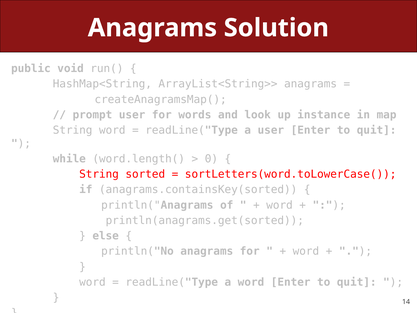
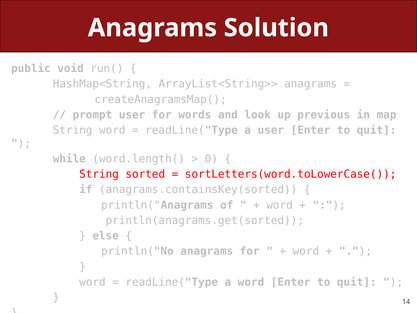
instance: instance -> previous
